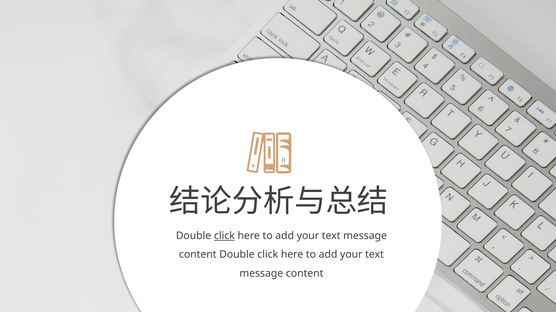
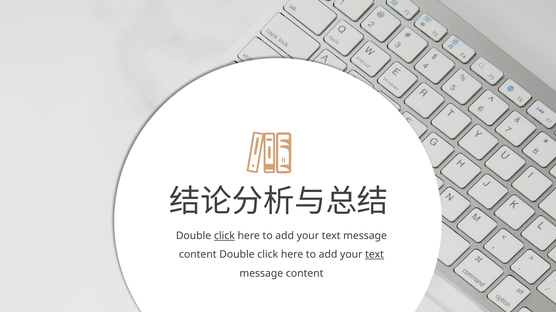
text at (375, 255) underline: none -> present
